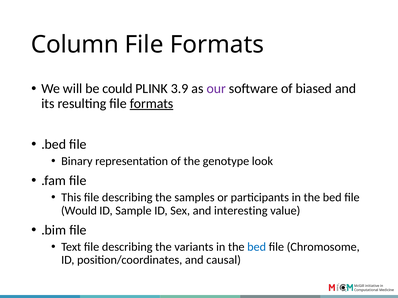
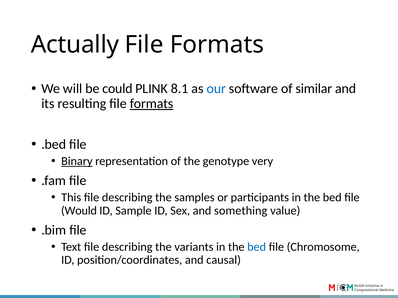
Column: Column -> Actually
3.9: 3.9 -> 8.1
our colour: purple -> blue
biased: biased -> similar
Binary underline: none -> present
look: look -> very
interesting: interesting -> something
